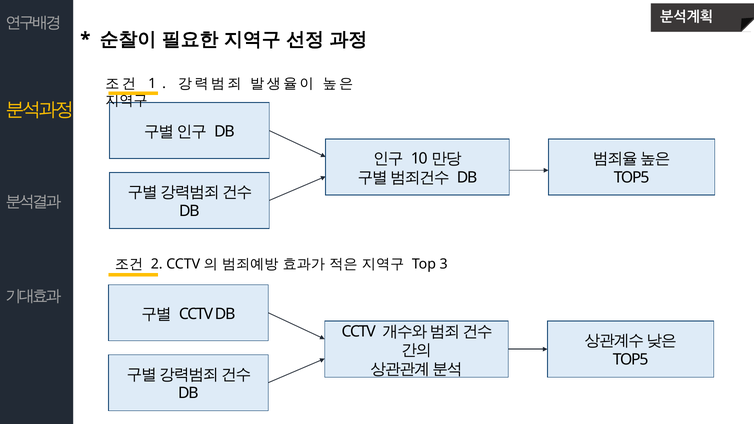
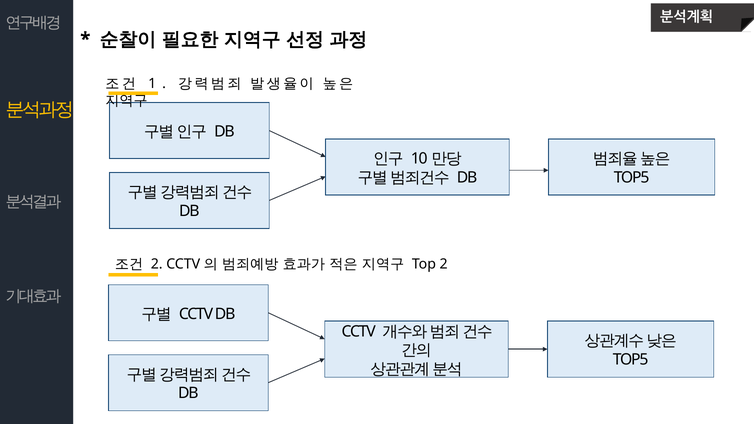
Top 3: 3 -> 2
